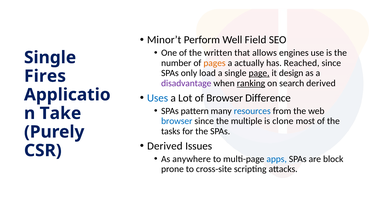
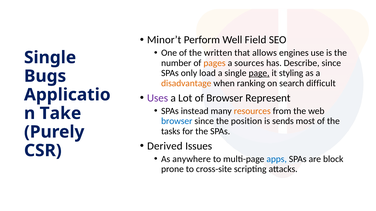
actually: actually -> sources
Reached: Reached -> Describe
design: design -> styling
Fires: Fires -> Bugs
disadvantage colour: purple -> orange
ranking underline: present -> none
search derived: derived -> difficult
Uses colour: blue -> purple
Difference: Difference -> Represent
pattern: pattern -> instead
resources colour: blue -> orange
multiple: multiple -> position
clone: clone -> sends
